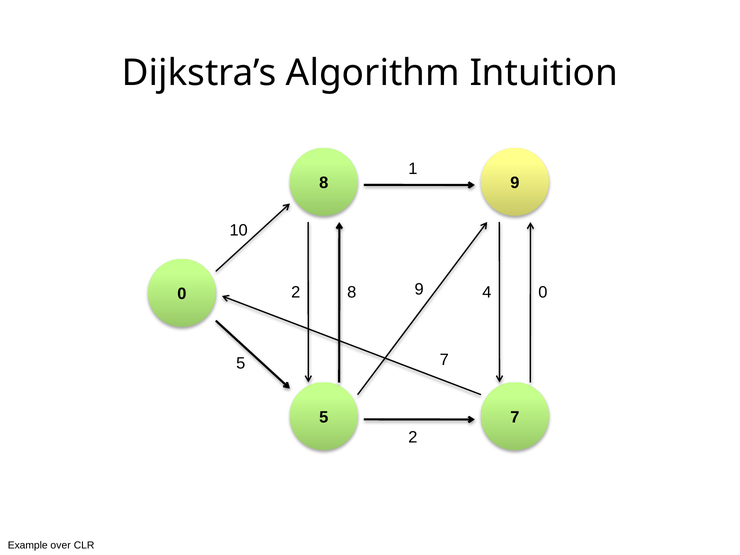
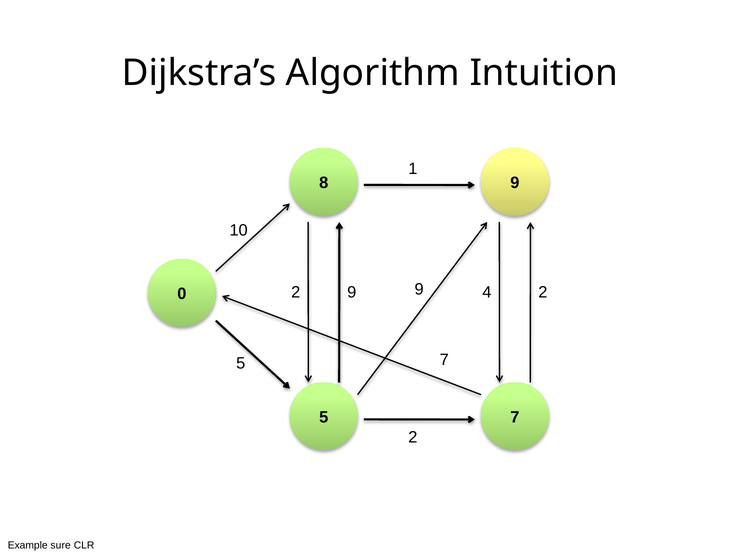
2 8: 8 -> 9
4 0: 0 -> 2
over: over -> sure
